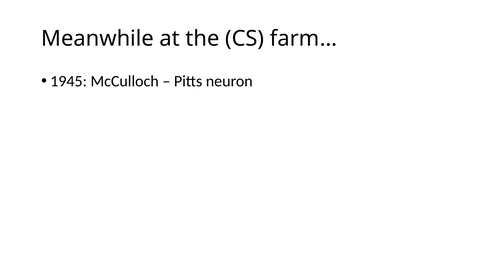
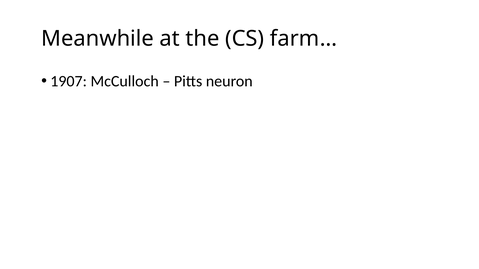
1945: 1945 -> 1907
